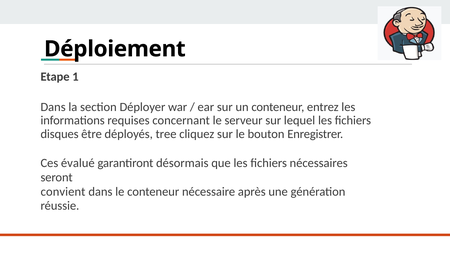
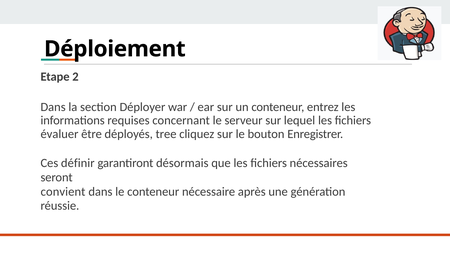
1: 1 -> 2
disques: disques -> évaluer
évalué: évalué -> définir
